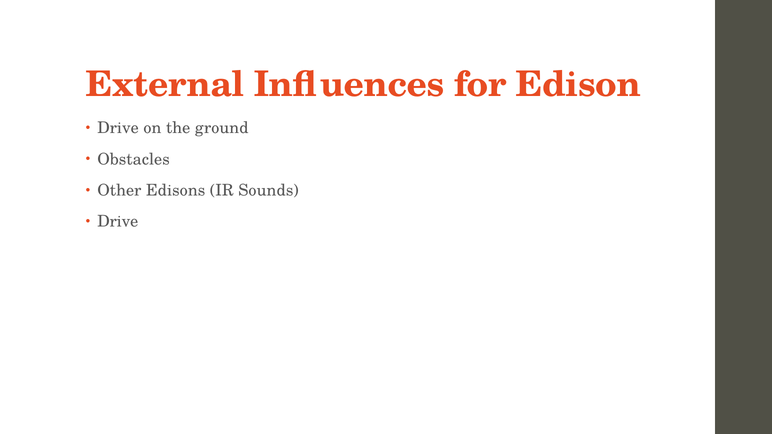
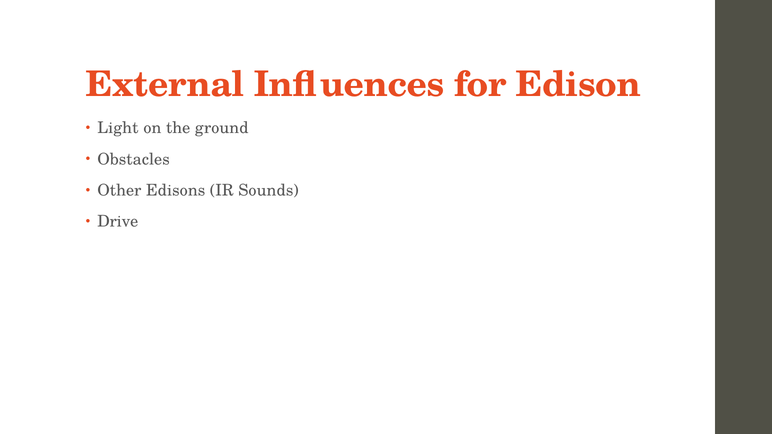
Drive at (118, 128): Drive -> Light
